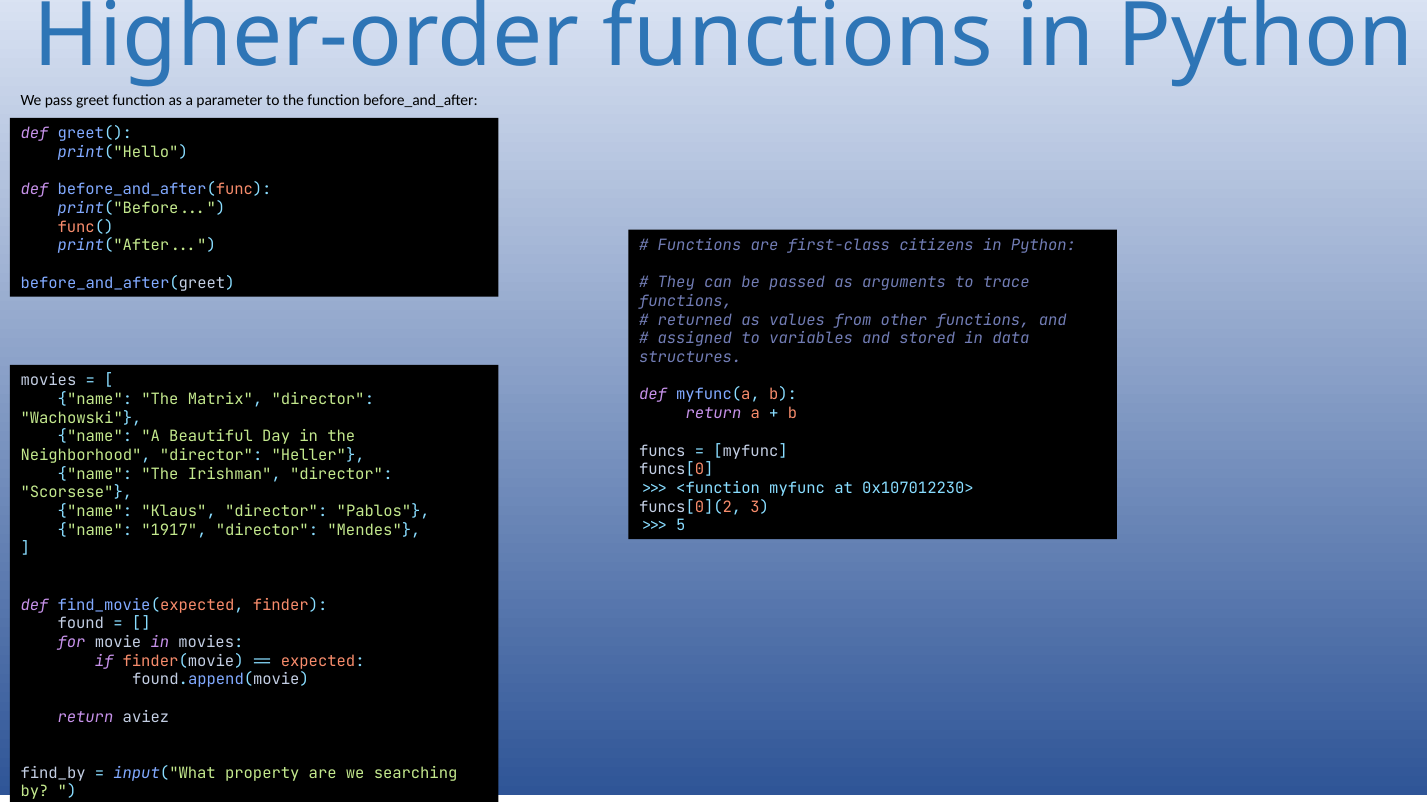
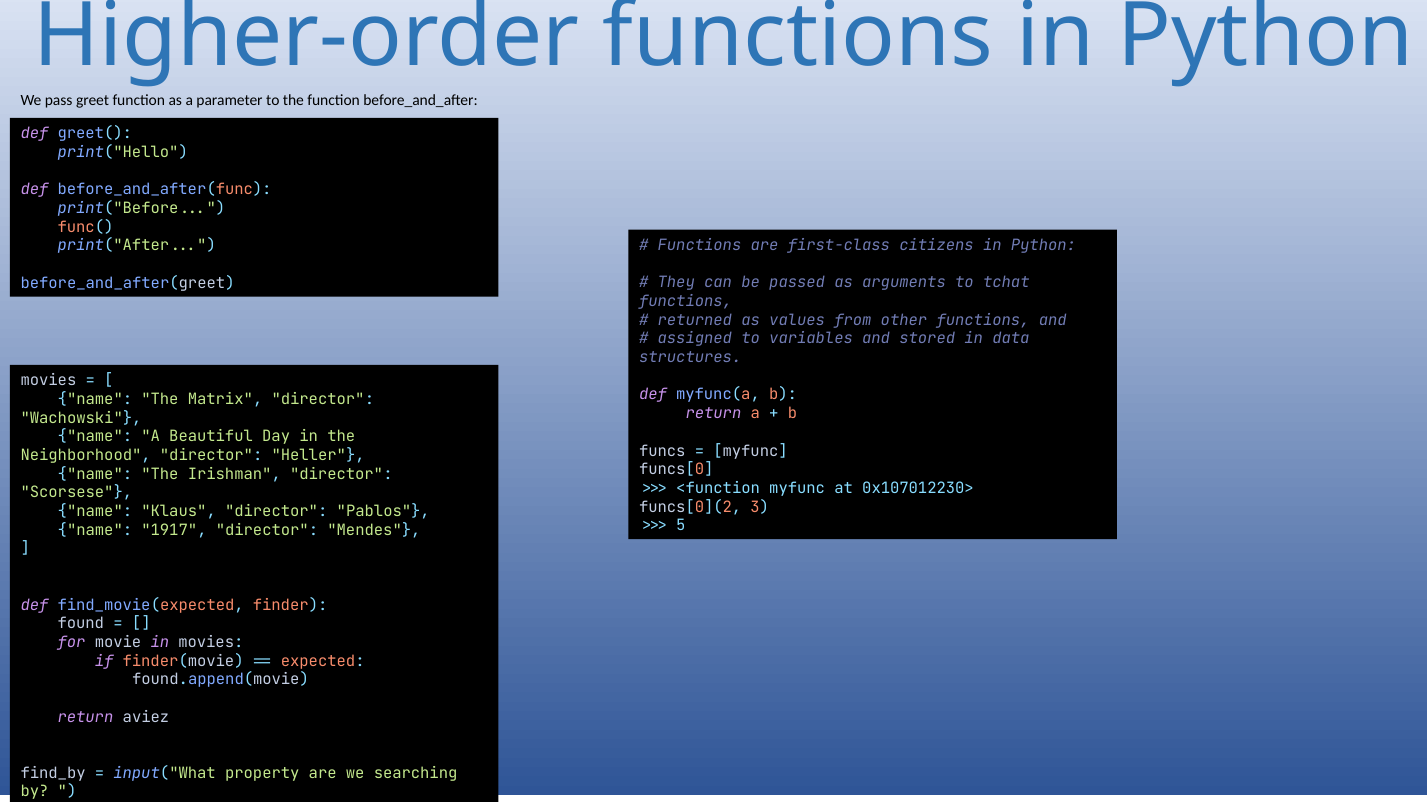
trace: trace -> tchat
